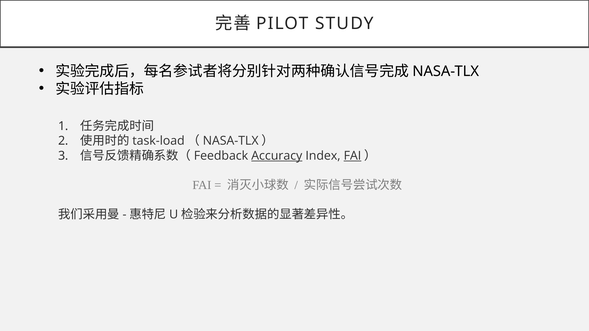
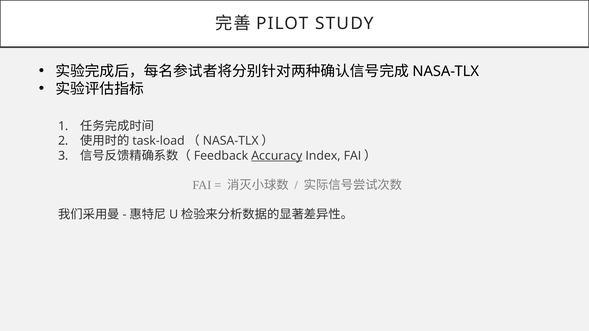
FAI at (352, 156) underline: present -> none
